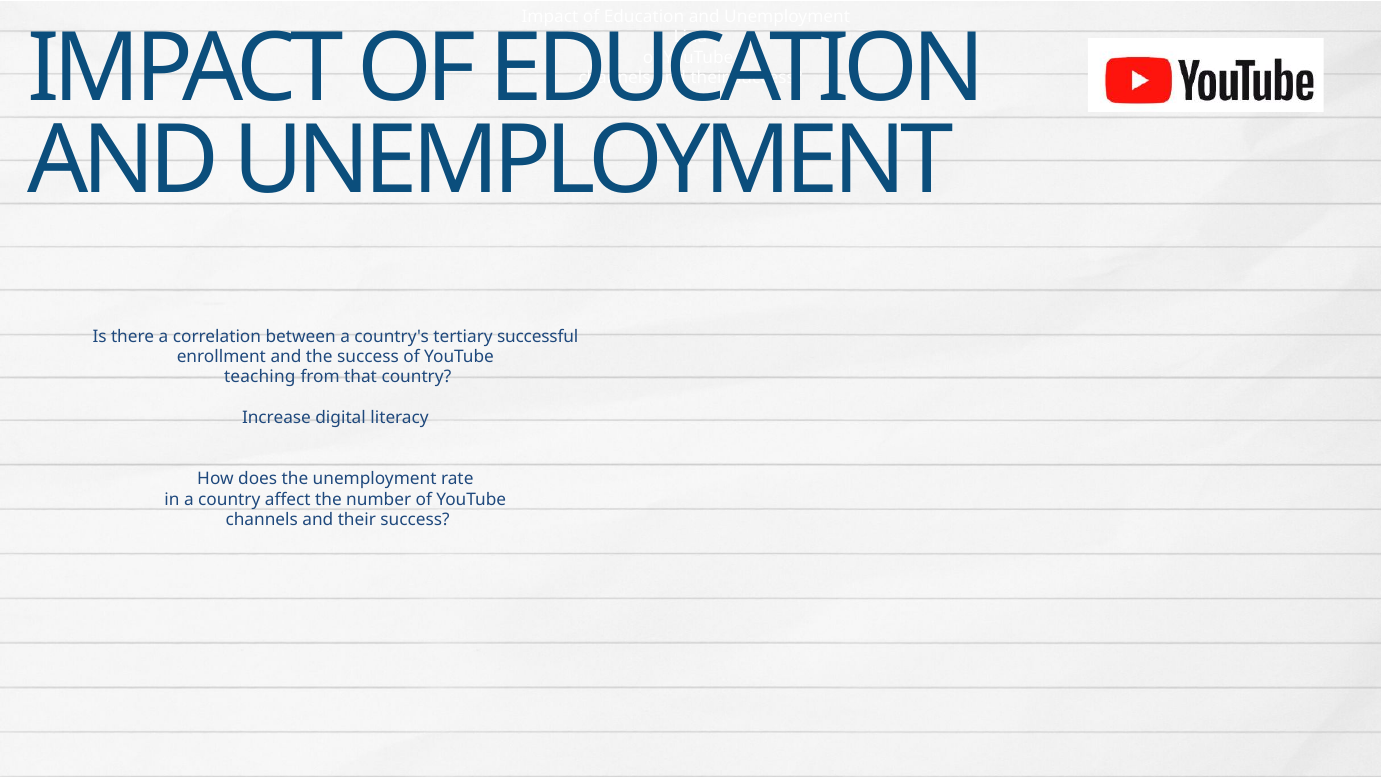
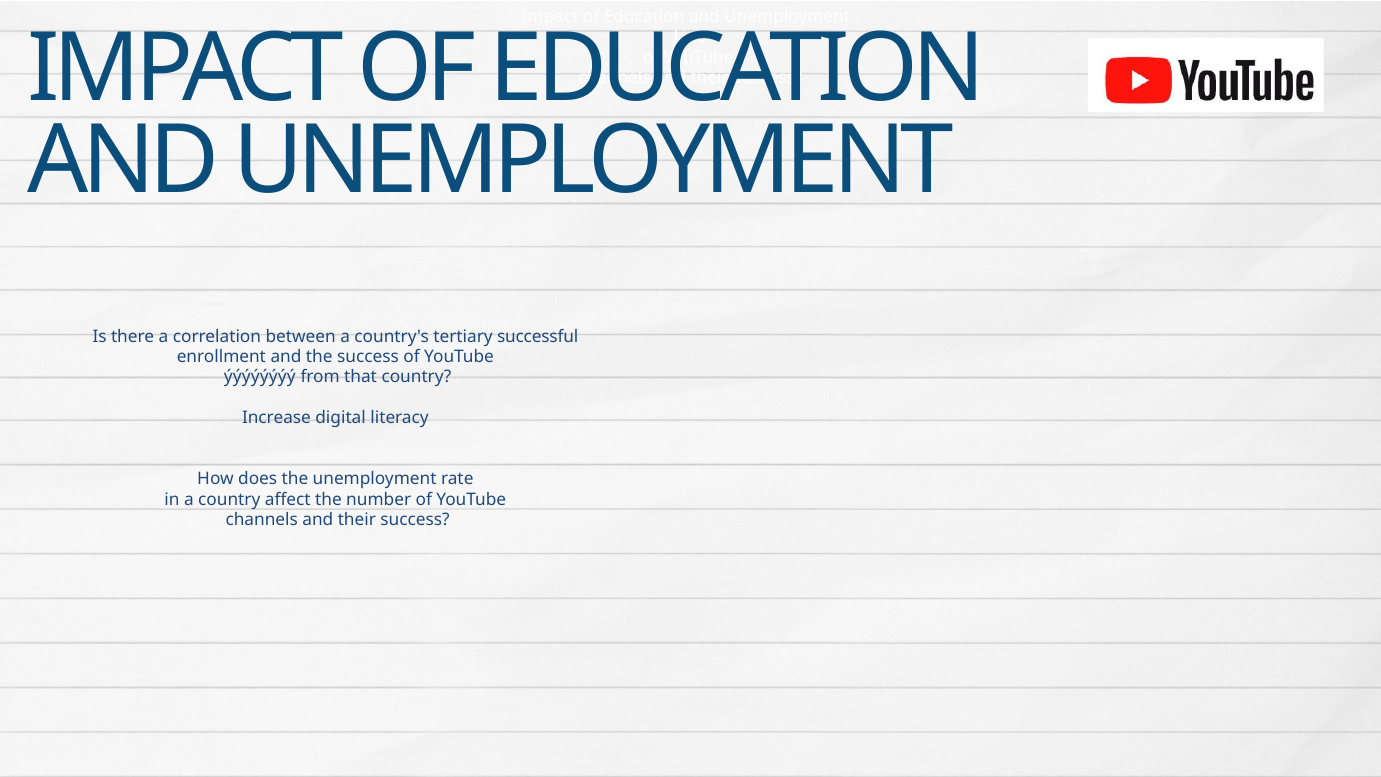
teaching: teaching -> ýýýýýýýý
